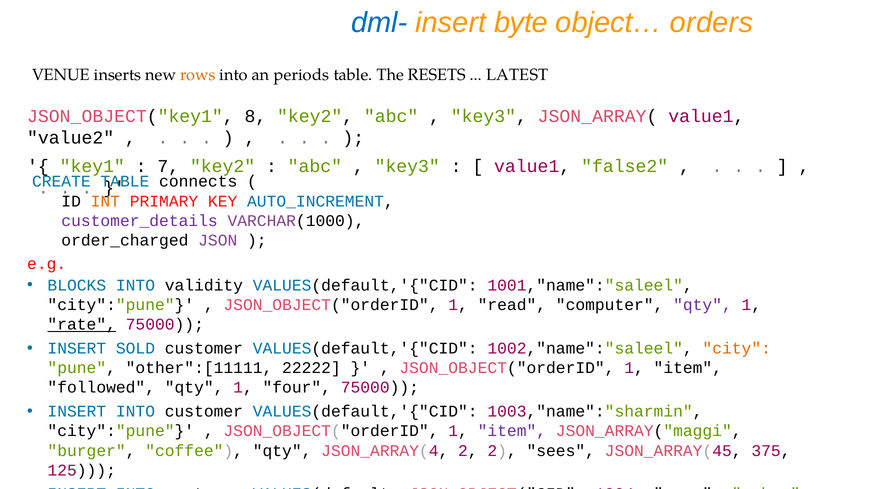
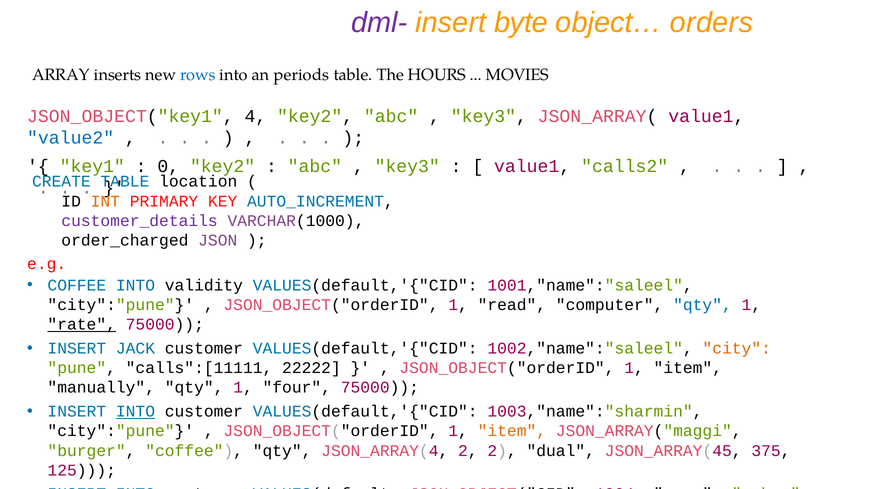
dml- colour: blue -> purple
VENUE: VENUE -> ARRAY
rows colour: orange -> blue
RESETS: RESETS -> HOURS
LATEST: LATEST -> MOVIES
8: 8 -> 4
value2 colour: black -> blue
7: 7 -> 0
false2: false2 -> calls2
connects: connects -> location
BLOCKS at (77, 285): BLOCKS -> COFFEE
qty at (702, 305) colour: purple -> blue
SOLD: SOLD -> JACK
other":[11111: other":[11111 -> calls":[11111
followed: followed -> manually
INTO at (135, 411) underline: none -> present
item at (512, 431) colour: purple -> orange
sees: sees -> dual
